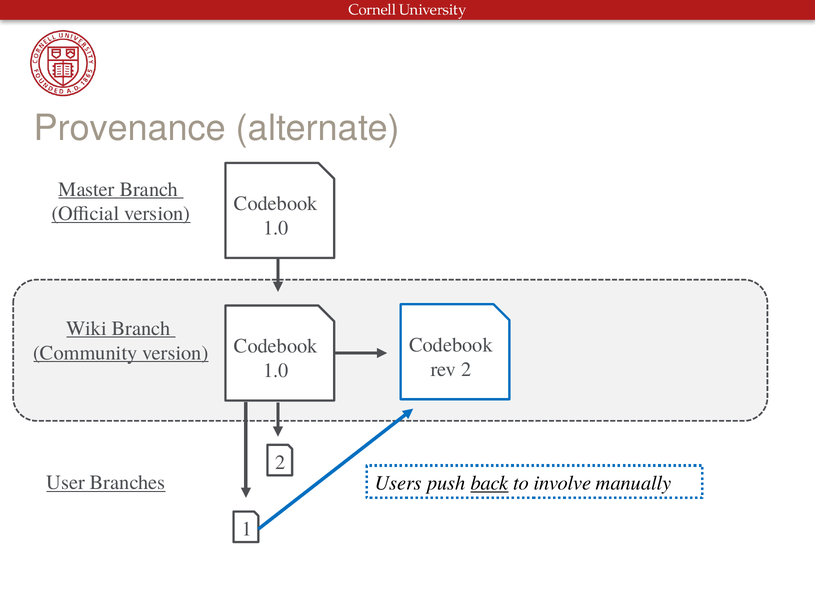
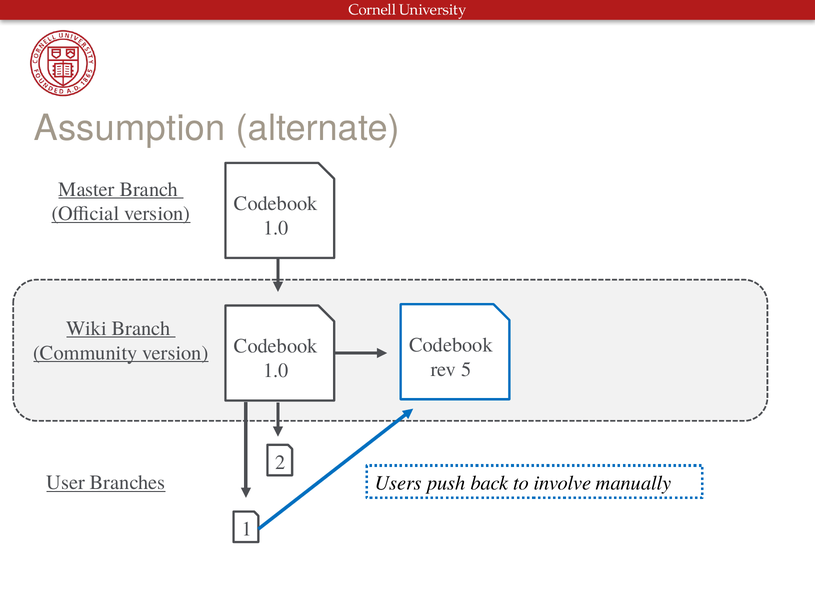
Provenance: Provenance -> Assumption
rev 2: 2 -> 5
back underline: present -> none
